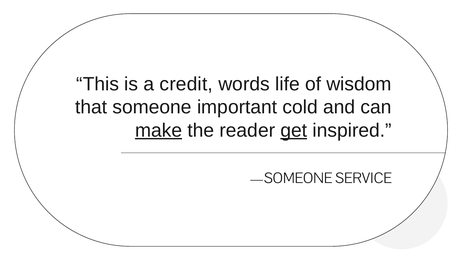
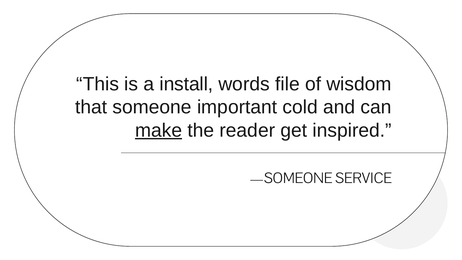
credit: credit -> install
life: life -> file
get underline: present -> none
